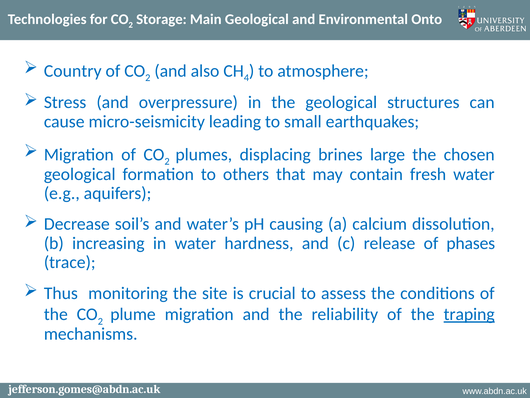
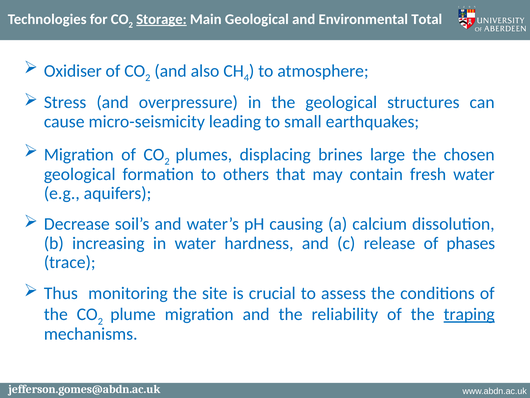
Storage underline: none -> present
Onto: Onto -> Total
Country: Country -> Oxidiser
